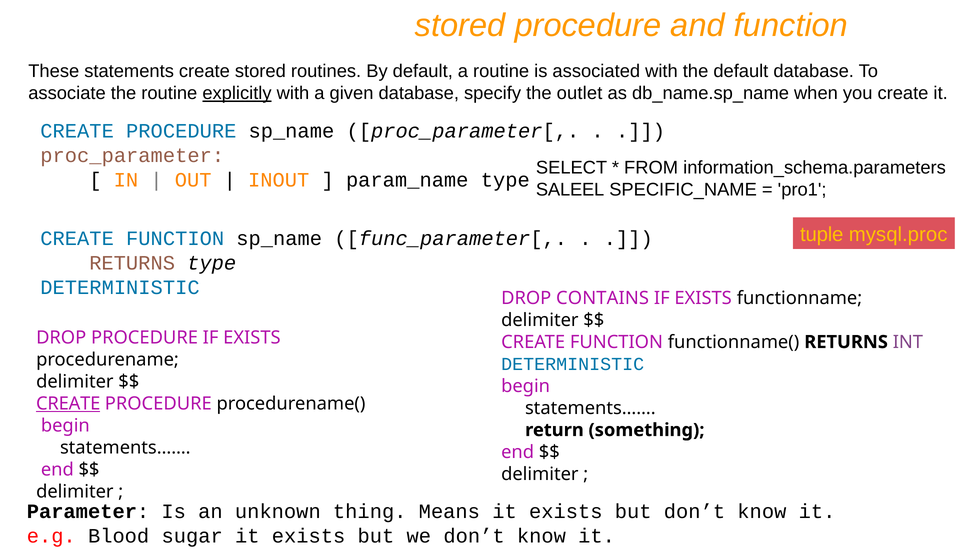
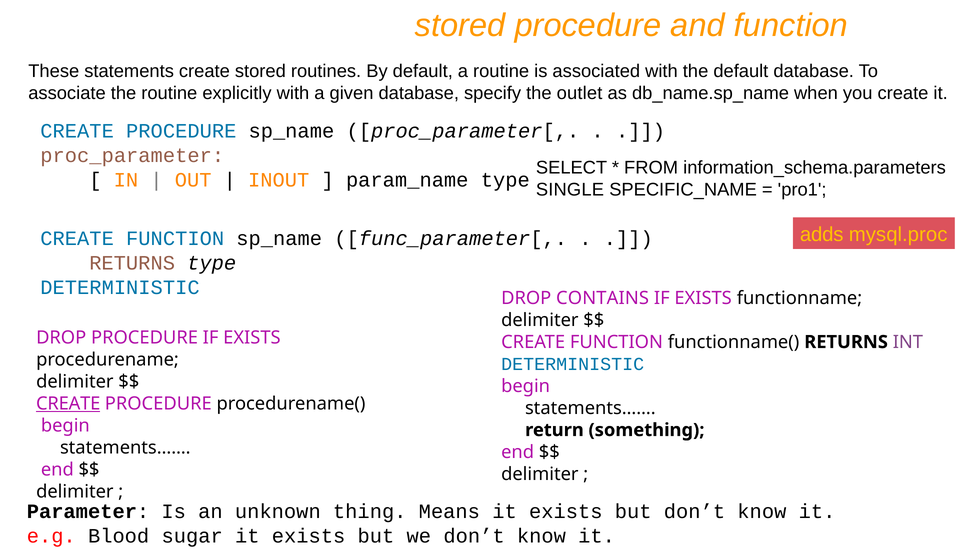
explicitly underline: present -> none
SALEEL: SALEEL -> SINGLE
tuple: tuple -> adds
